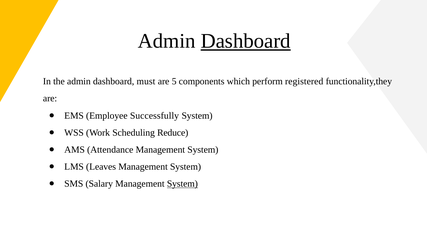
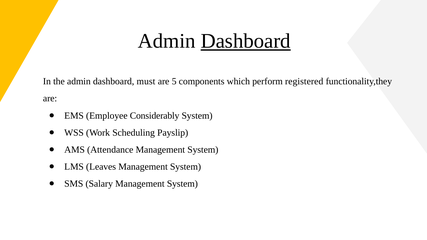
Successfully: Successfully -> Considerably
Reduce: Reduce -> Payslip
System at (182, 184) underline: present -> none
